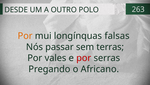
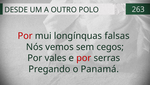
Por at (25, 36) colour: orange -> red
passar: passar -> vemos
terras: terras -> cegos
Africano: Africano -> Panamá
